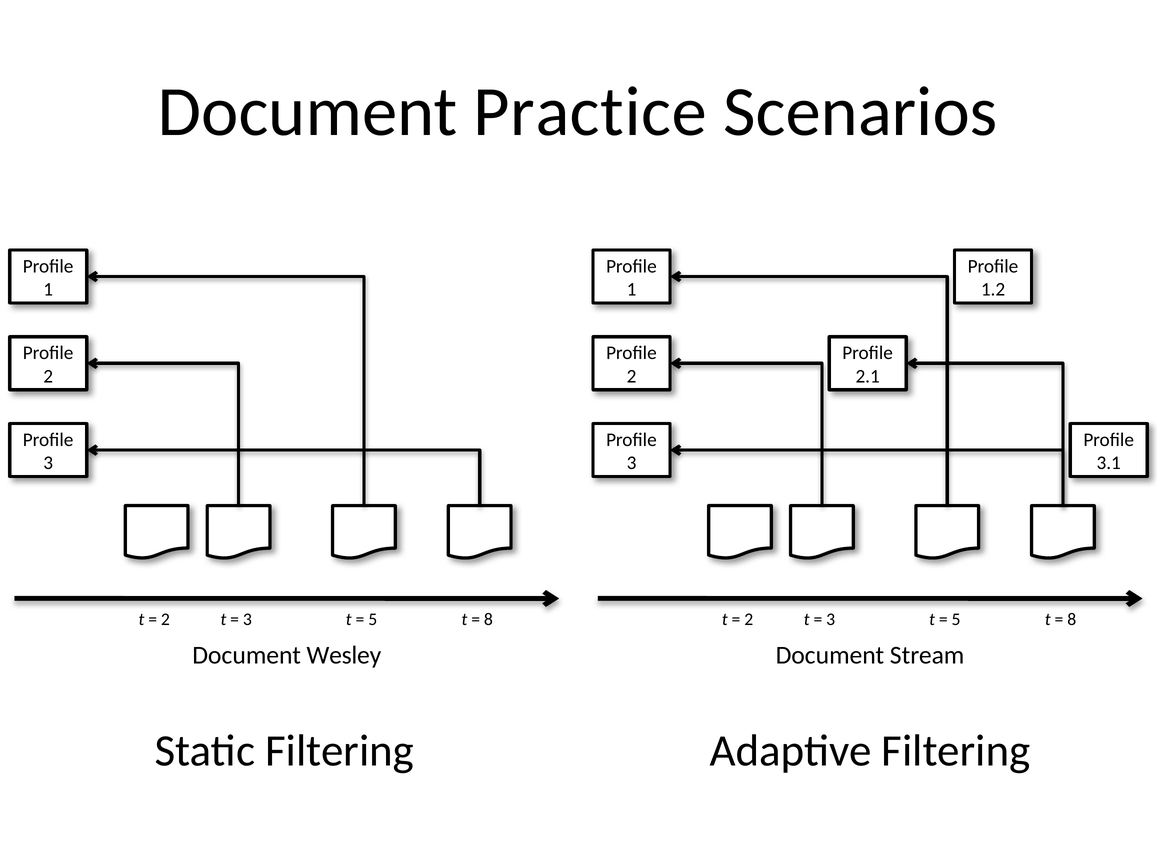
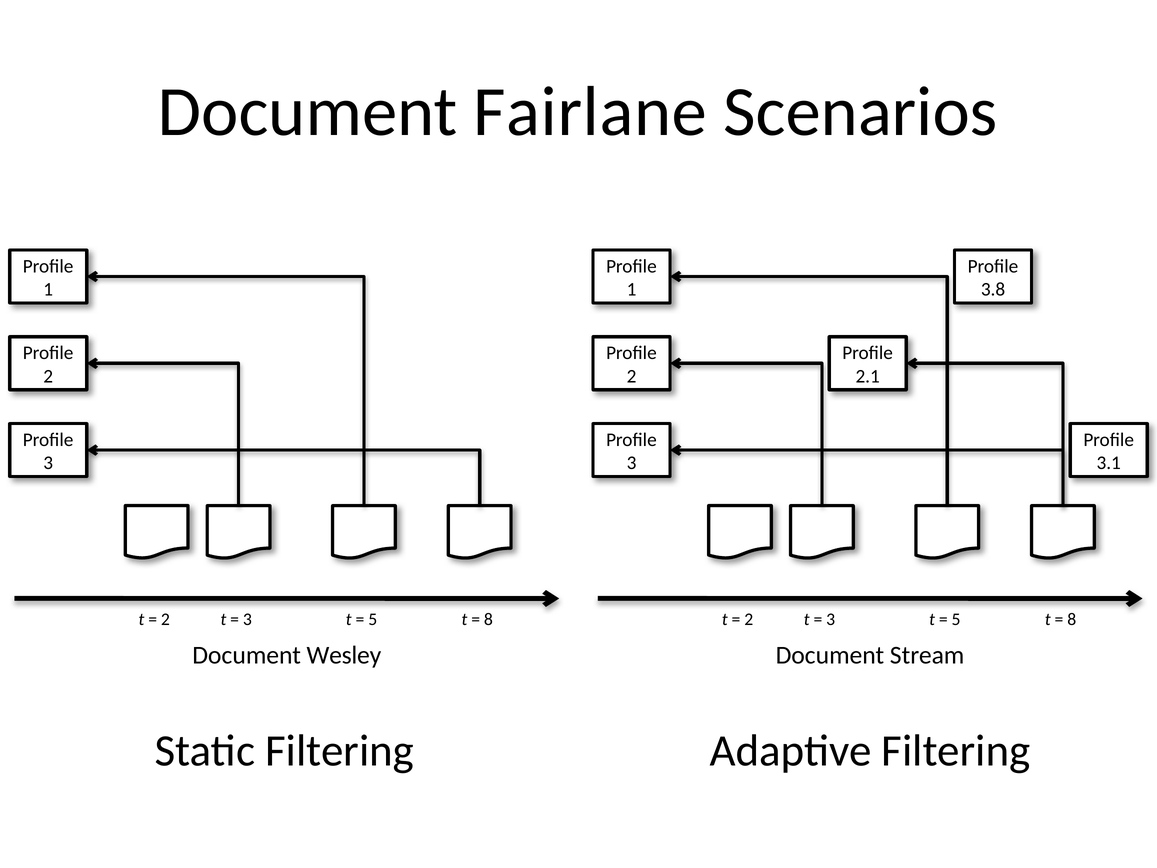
Practice: Practice -> Fairlane
1.2: 1.2 -> 3.8
